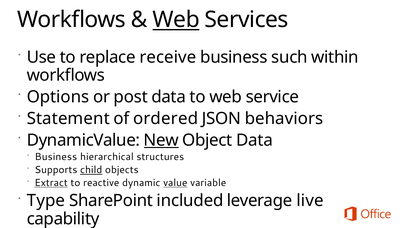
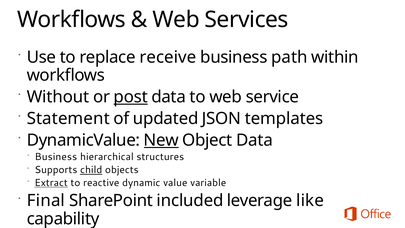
Web at (176, 20) underline: present -> none
such: such -> path
Options: Options -> Without
post underline: none -> present
ordered: ordered -> updated
behaviors: behaviors -> templates
value underline: present -> none
Type: Type -> Final
live: live -> like
